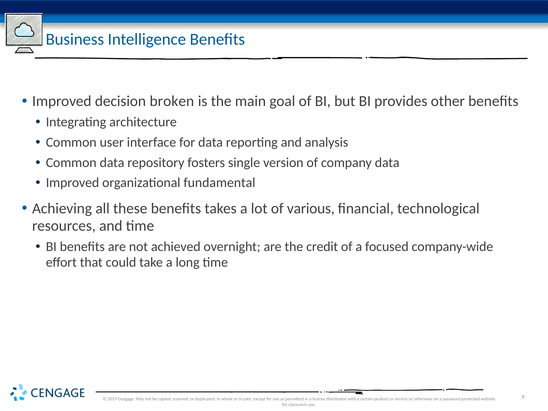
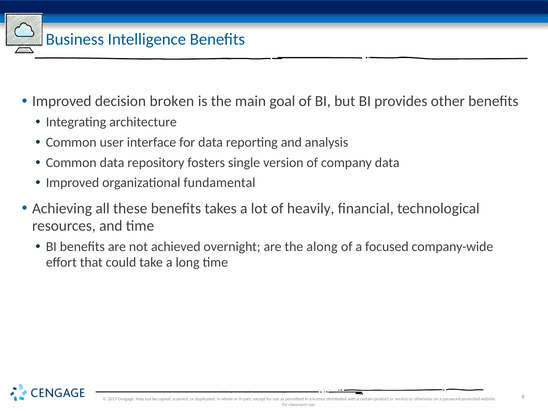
various: various -> heavily
credit: credit -> along
